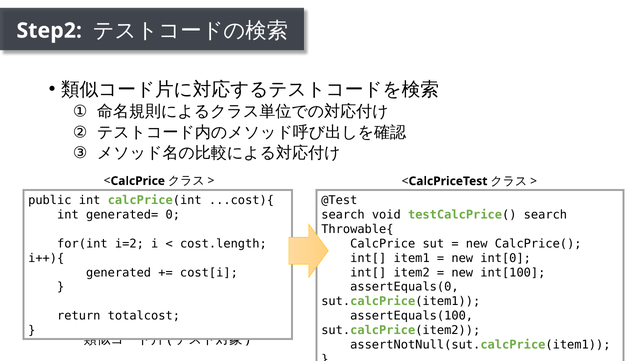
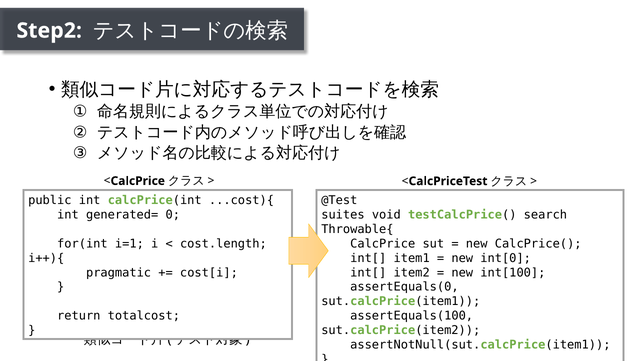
search at (343, 215): search -> suites
i=2: i=2 -> i=1
generated: generated -> pragmatic
